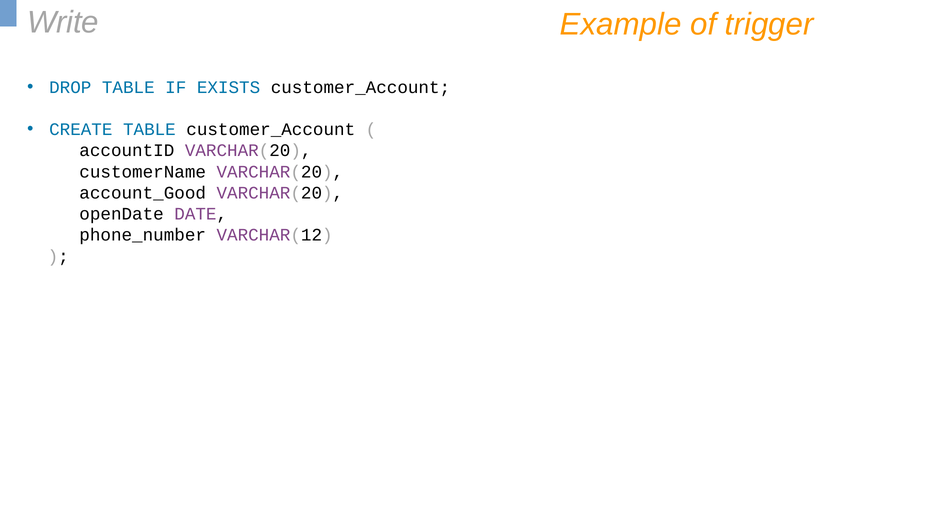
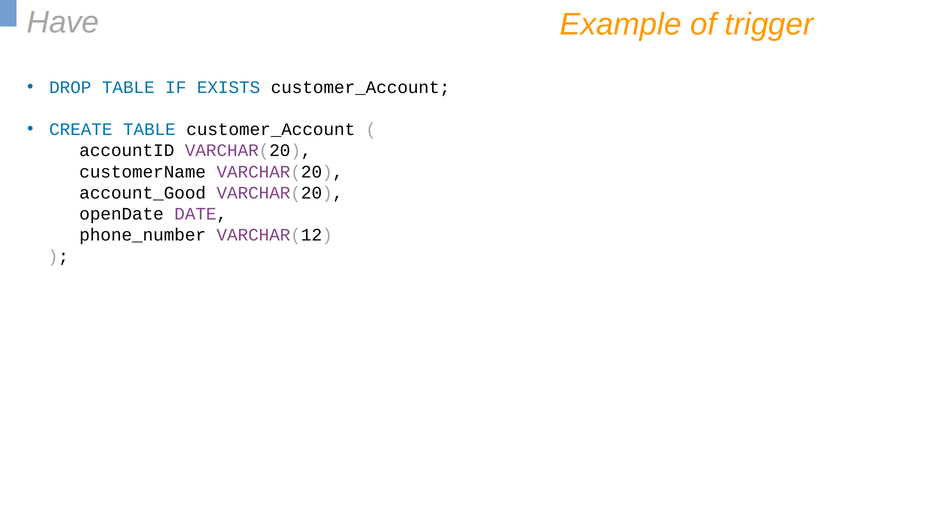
Write: Write -> Have
